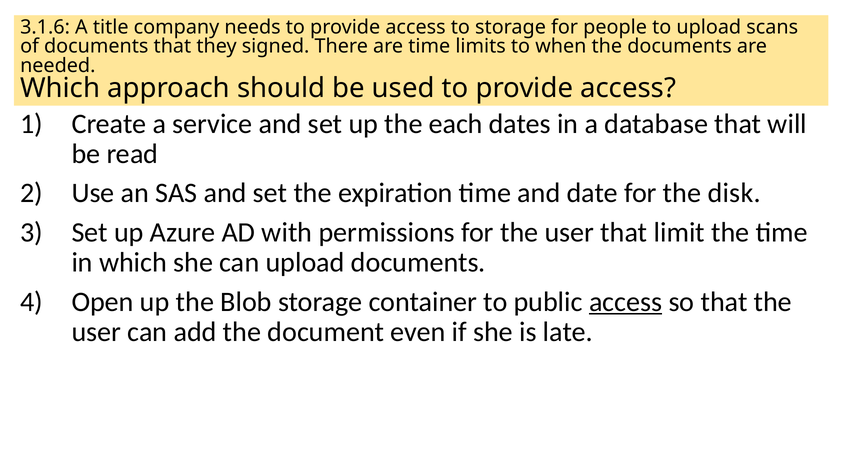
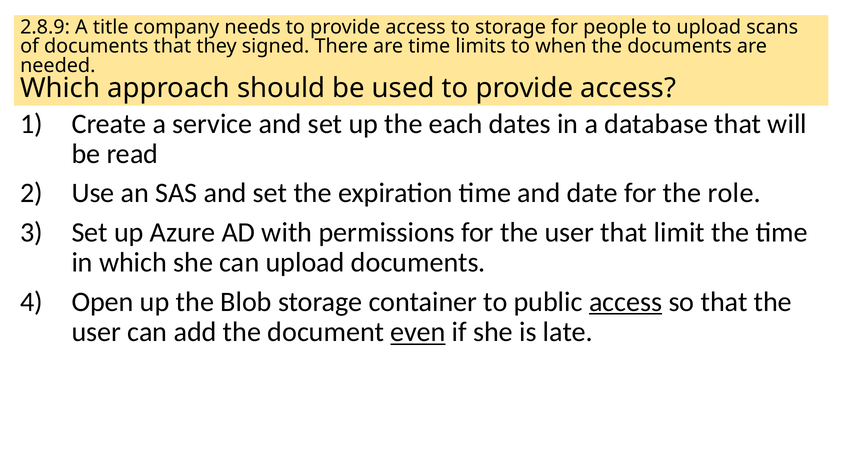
3.1.6: 3.1.6 -> 2.8.9
disk: disk -> role
even underline: none -> present
